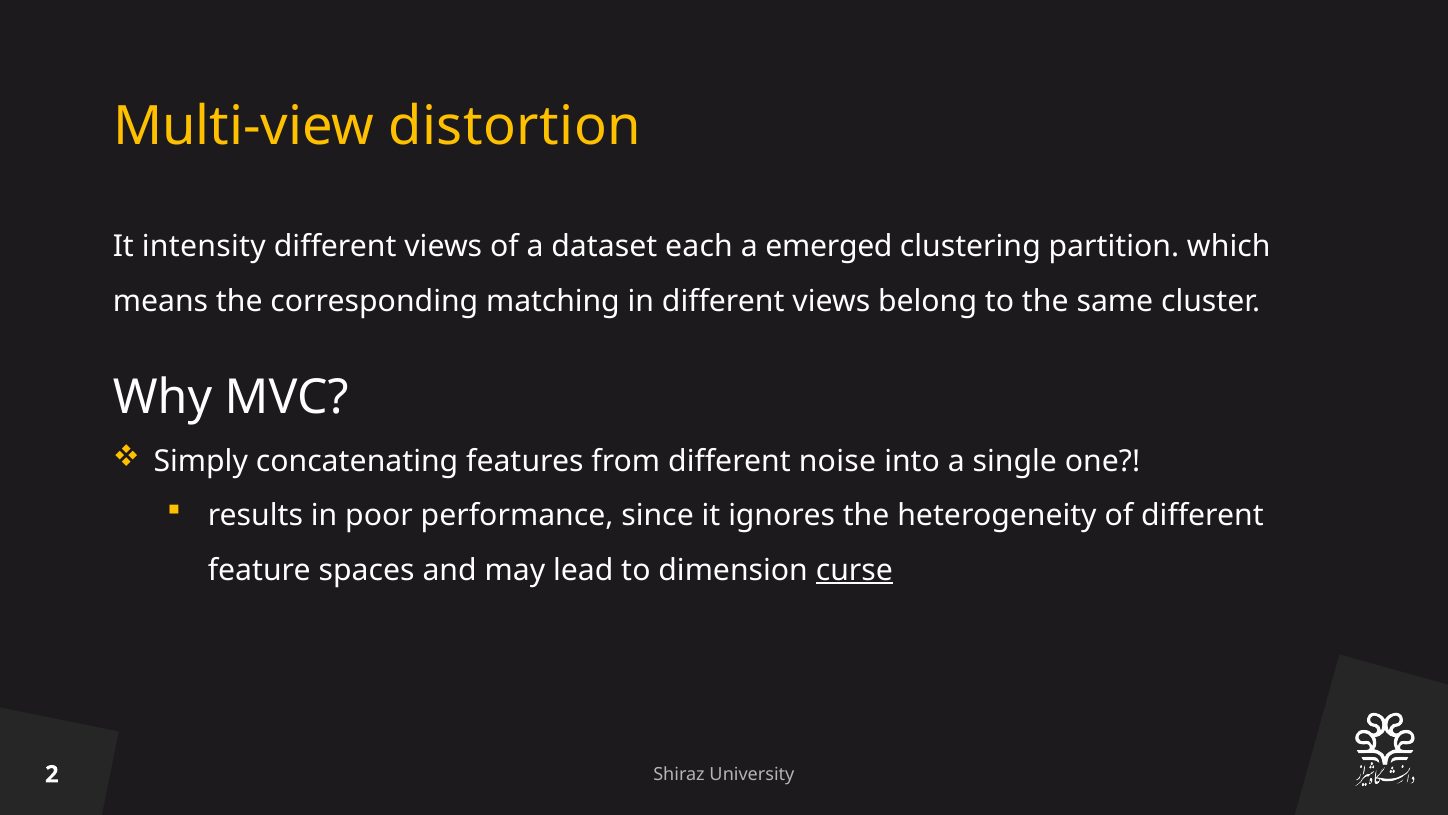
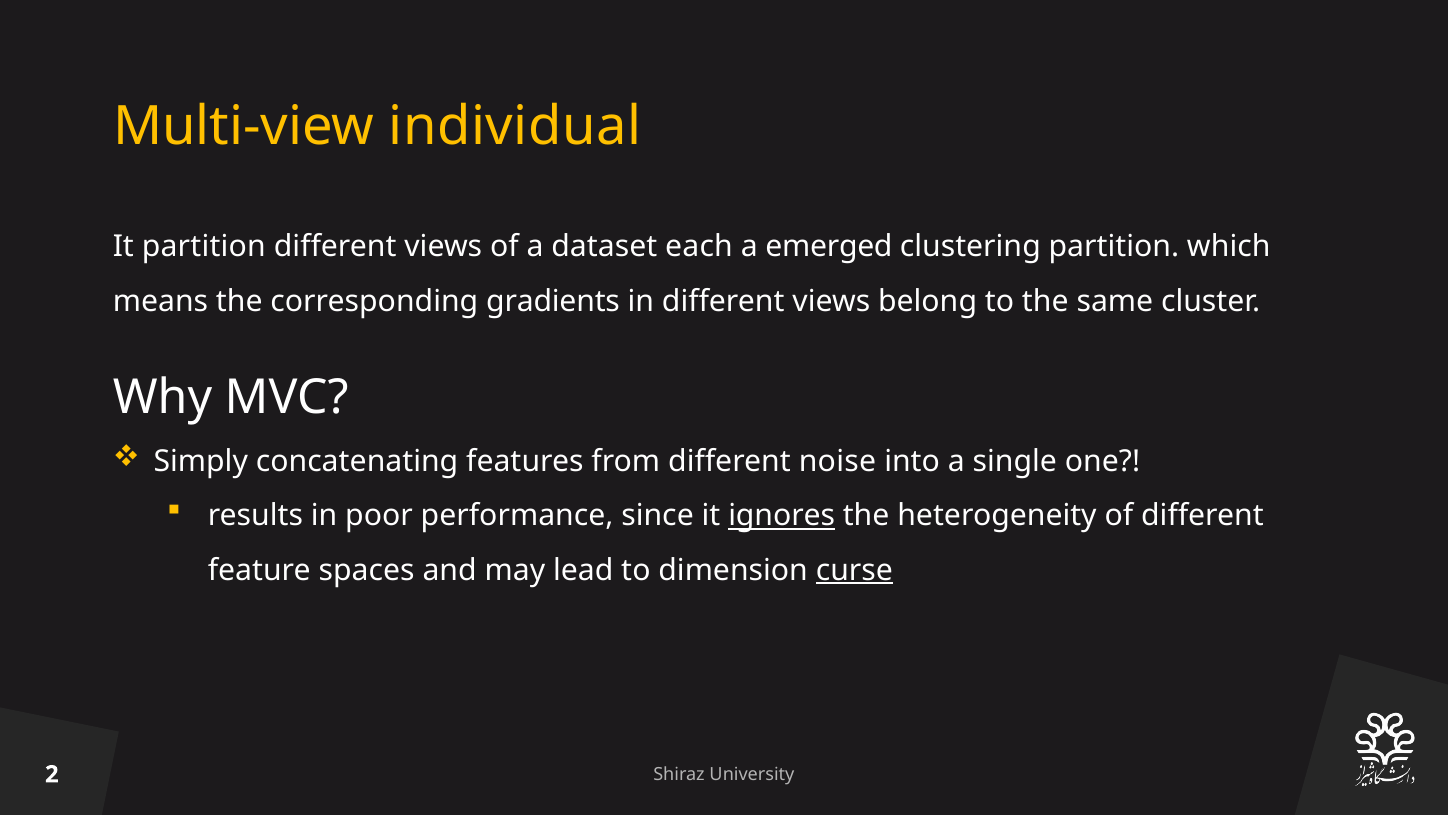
distortion: distortion -> individual
It intensity: intensity -> partition
matching: matching -> gradients
ignores underline: none -> present
